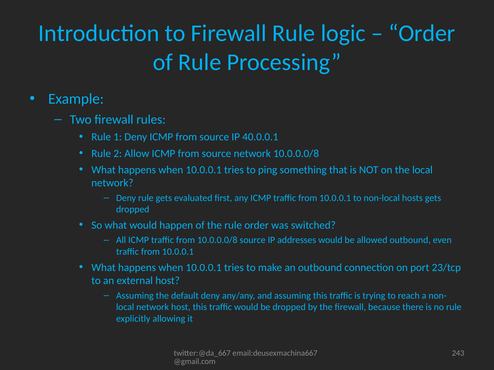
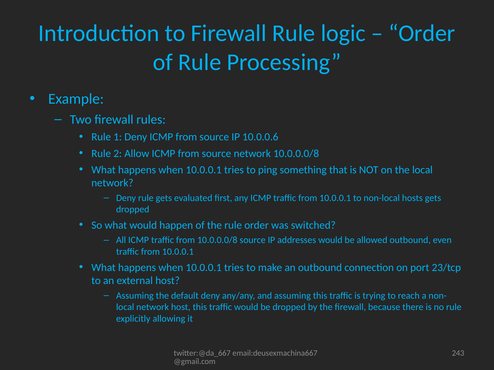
40.0.0.1: 40.0.0.1 -> 10.0.0.6
